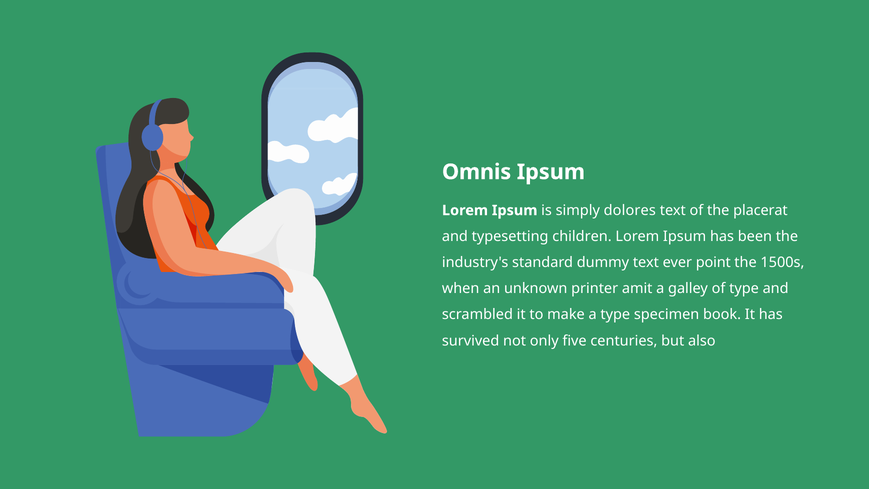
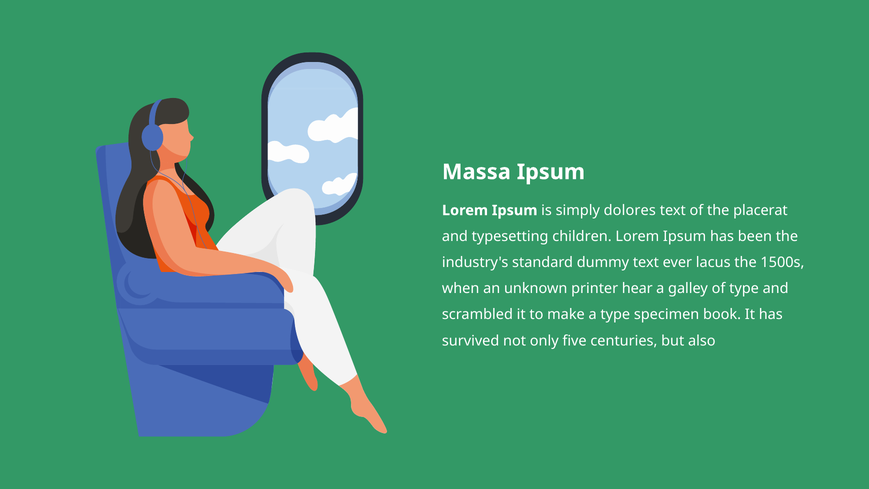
Omnis: Omnis -> Massa
point: point -> lacus
amit: amit -> hear
